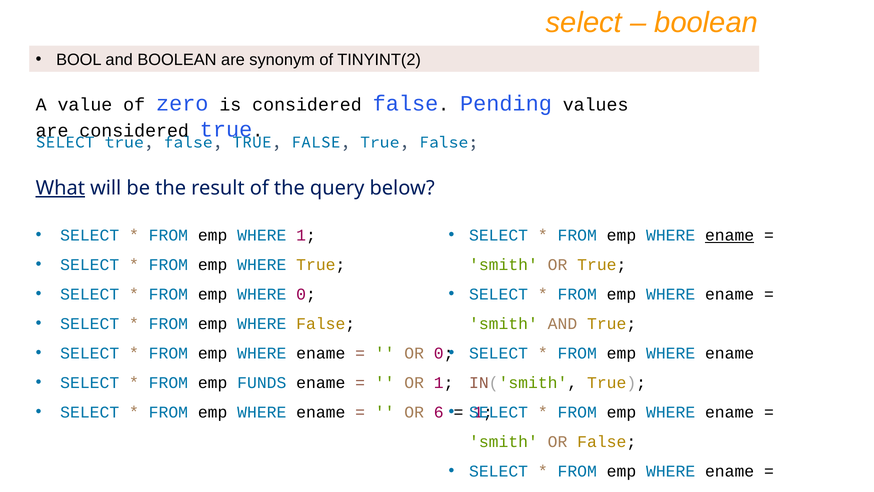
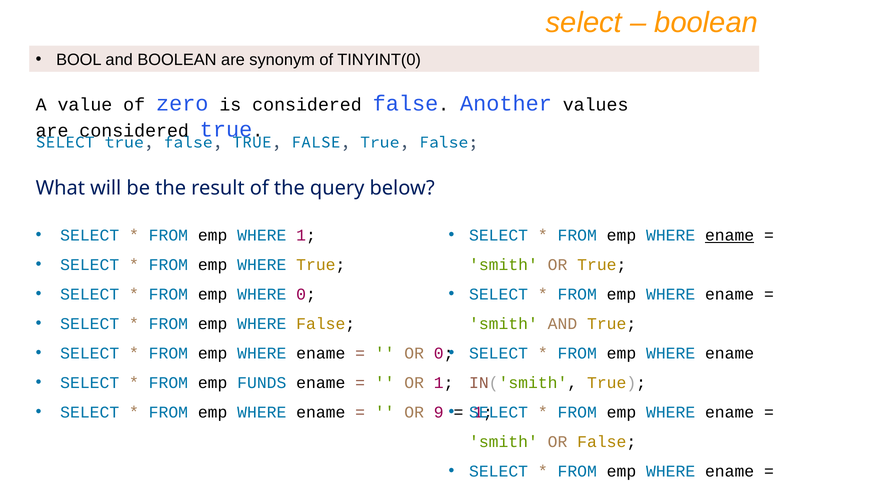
TINYINT(2: TINYINT(2 -> TINYINT(0
Pending: Pending -> Another
What underline: present -> none
6: 6 -> 9
